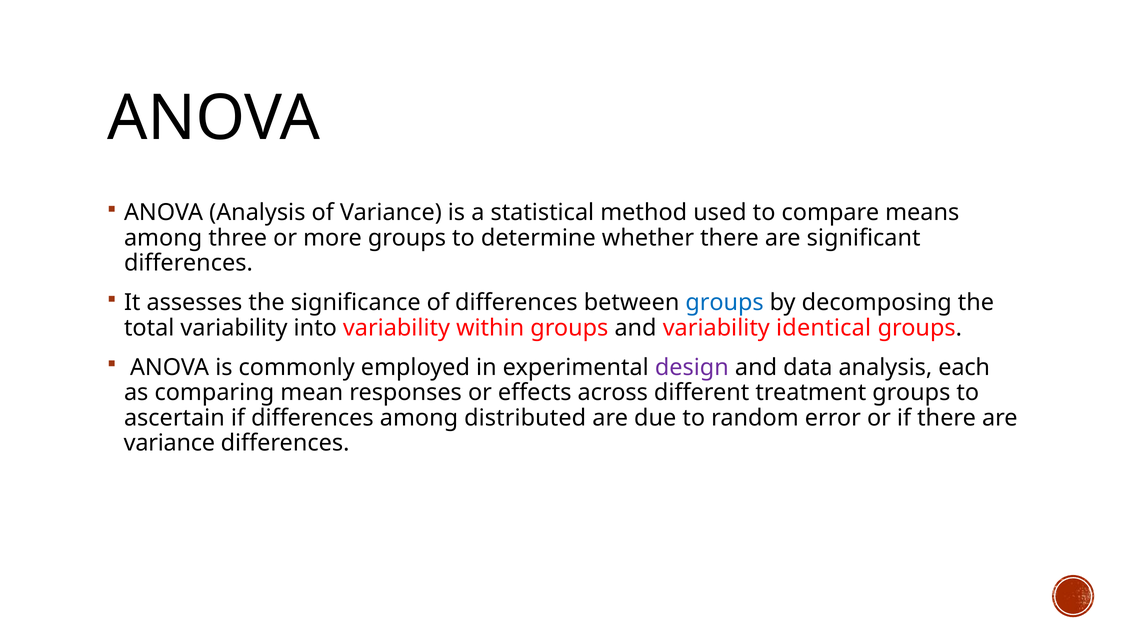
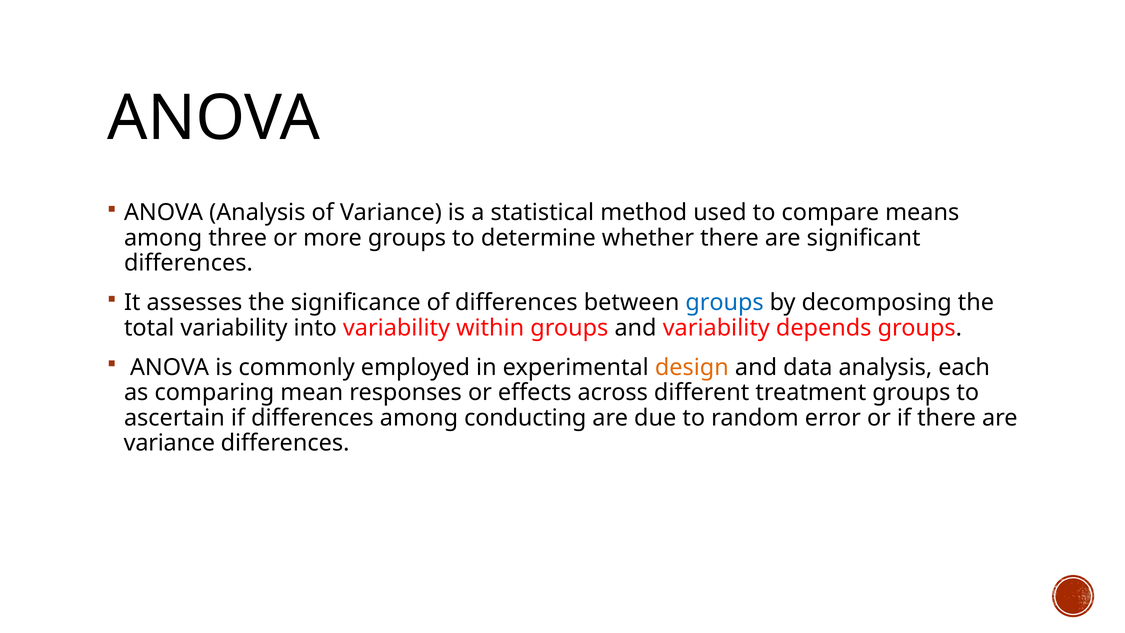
identical: identical -> depends
design colour: purple -> orange
distributed: distributed -> conducting
